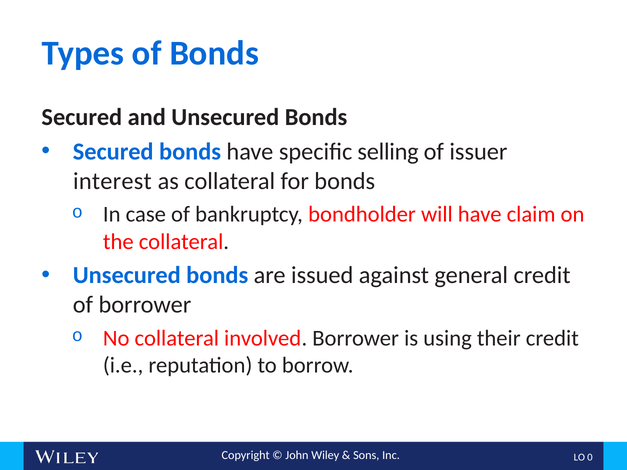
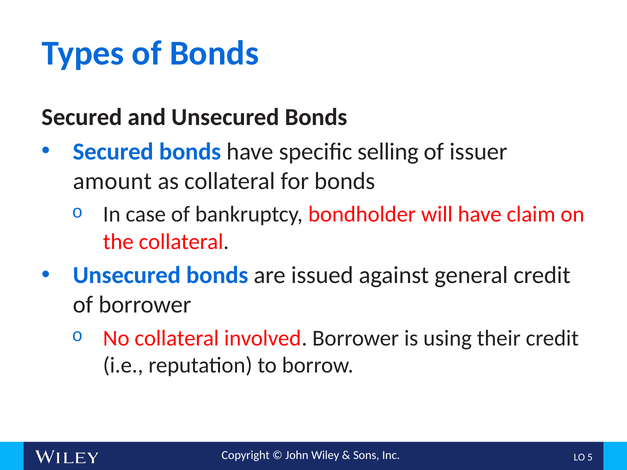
interest: interest -> amount
0: 0 -> 5
